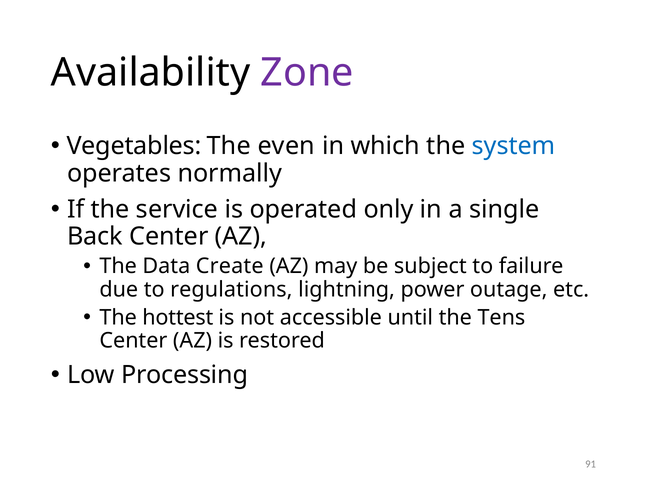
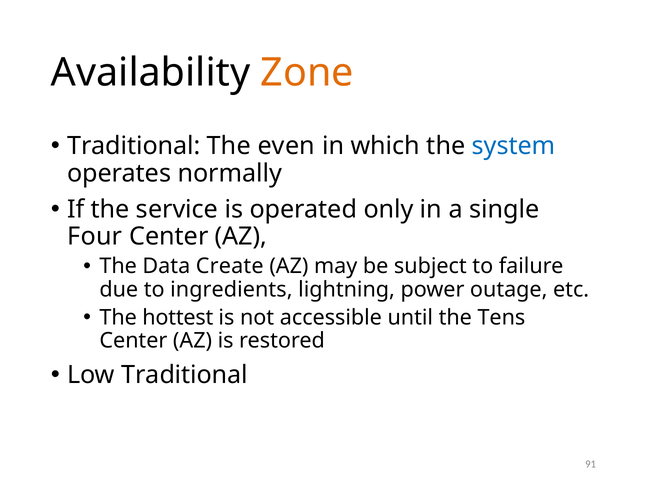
Zone colour: purple -> orange
Vegetables at (134, 146): Vegetables -> Traditional
Back: Back -> Four
regulations: regulations -> ingredients
Low Processing: Processing -> Traditional
